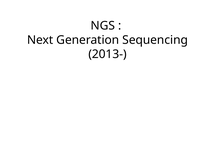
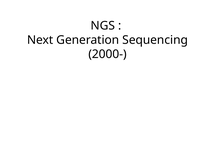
2013-: 2013- -> 2000-
